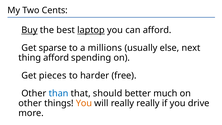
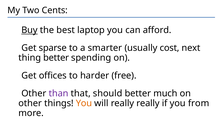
laptop underline: present -> none
millions: millions -> smarter
else: else -> cost
thing afford: afford -> better
pieces: pieces -> offices
than colour: blue -> purple
drive: drive -> from
